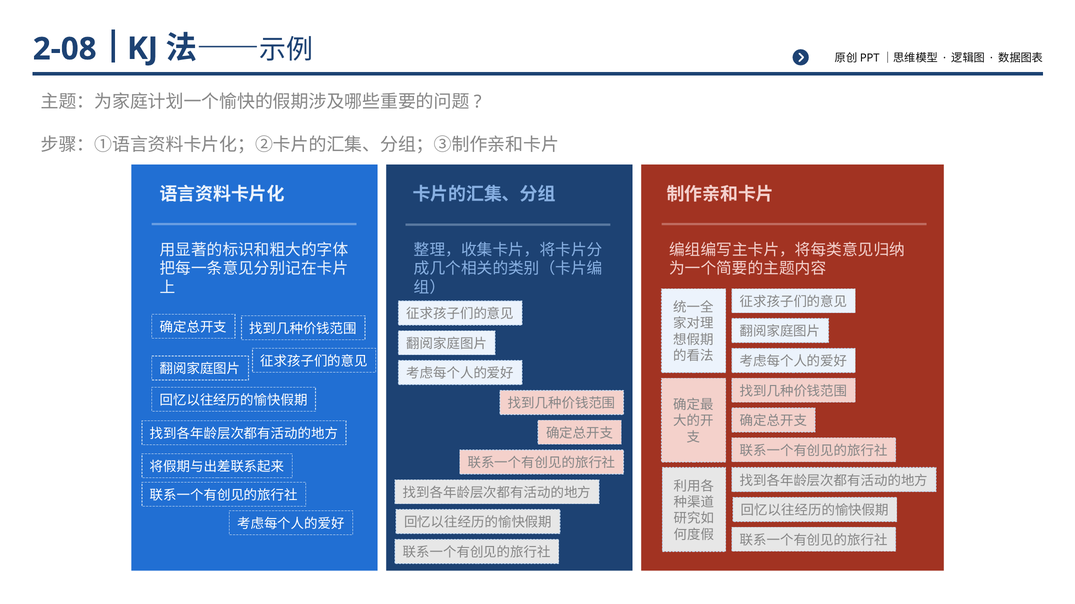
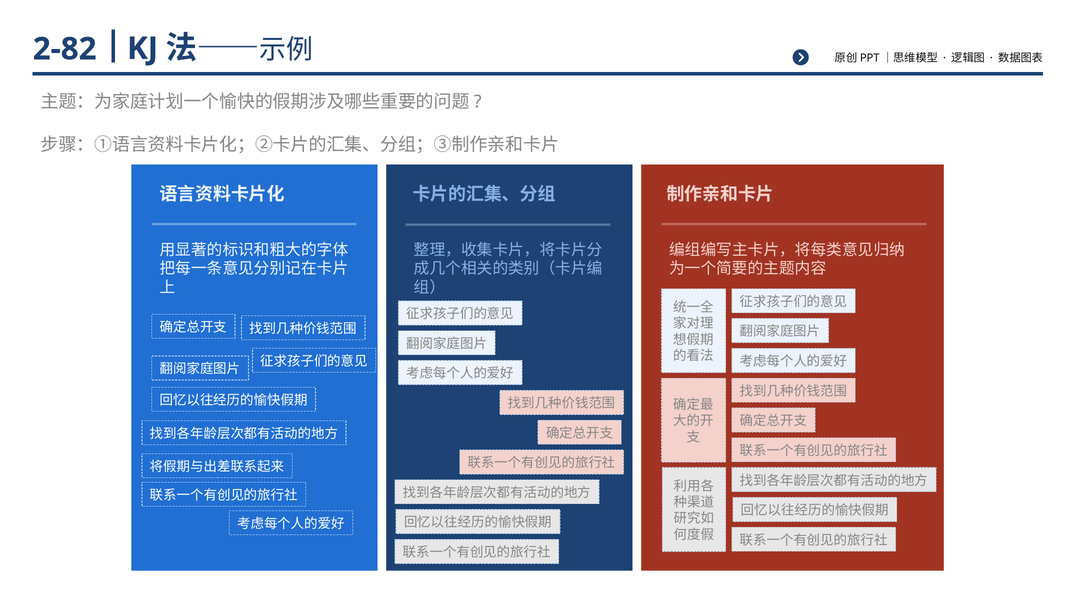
2-08: 2-08 -> 2-82
